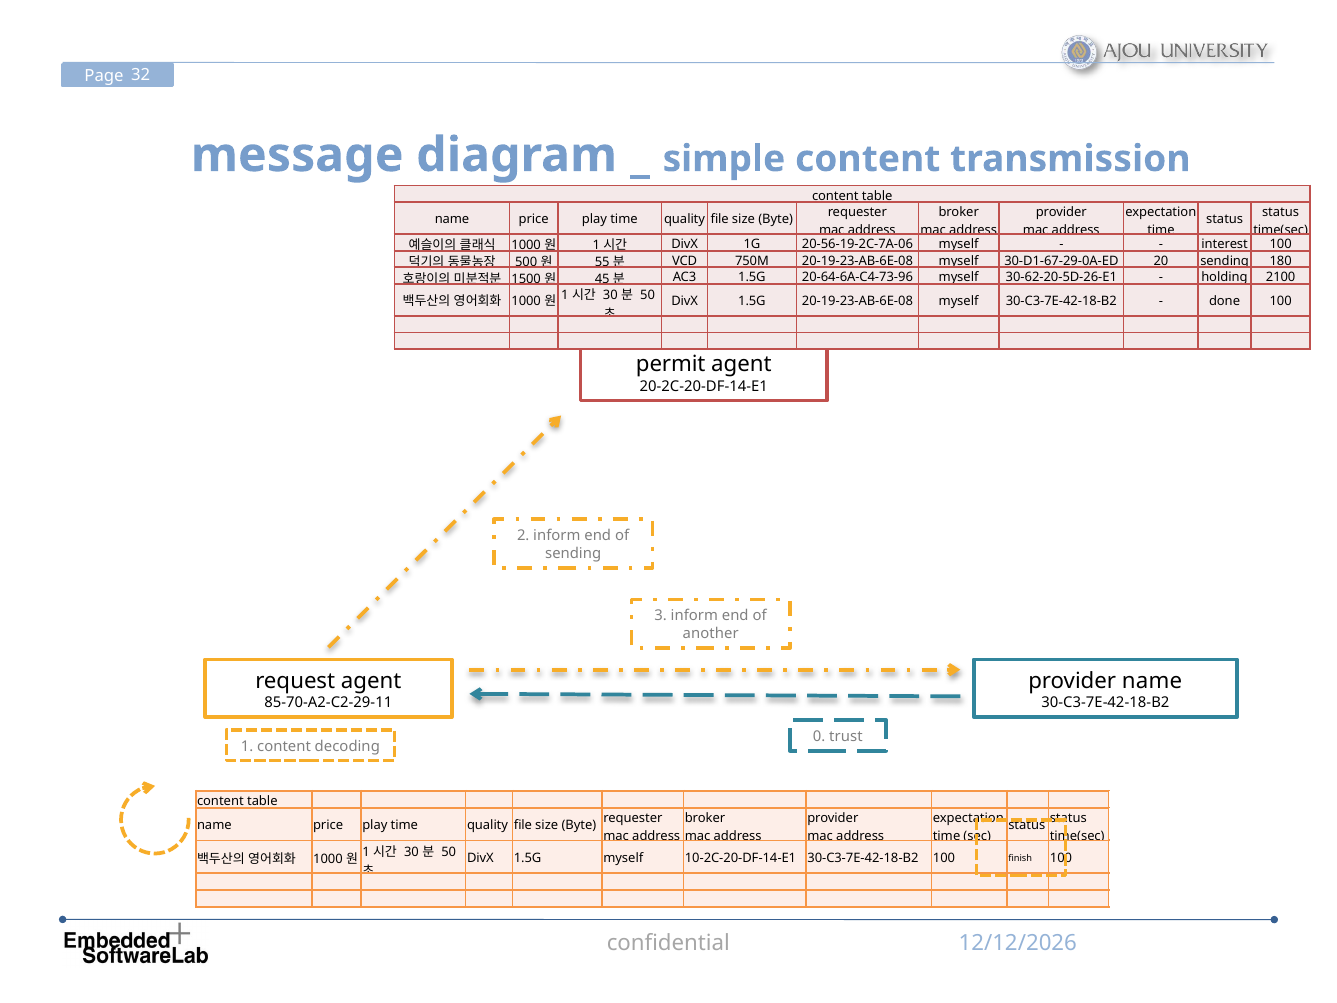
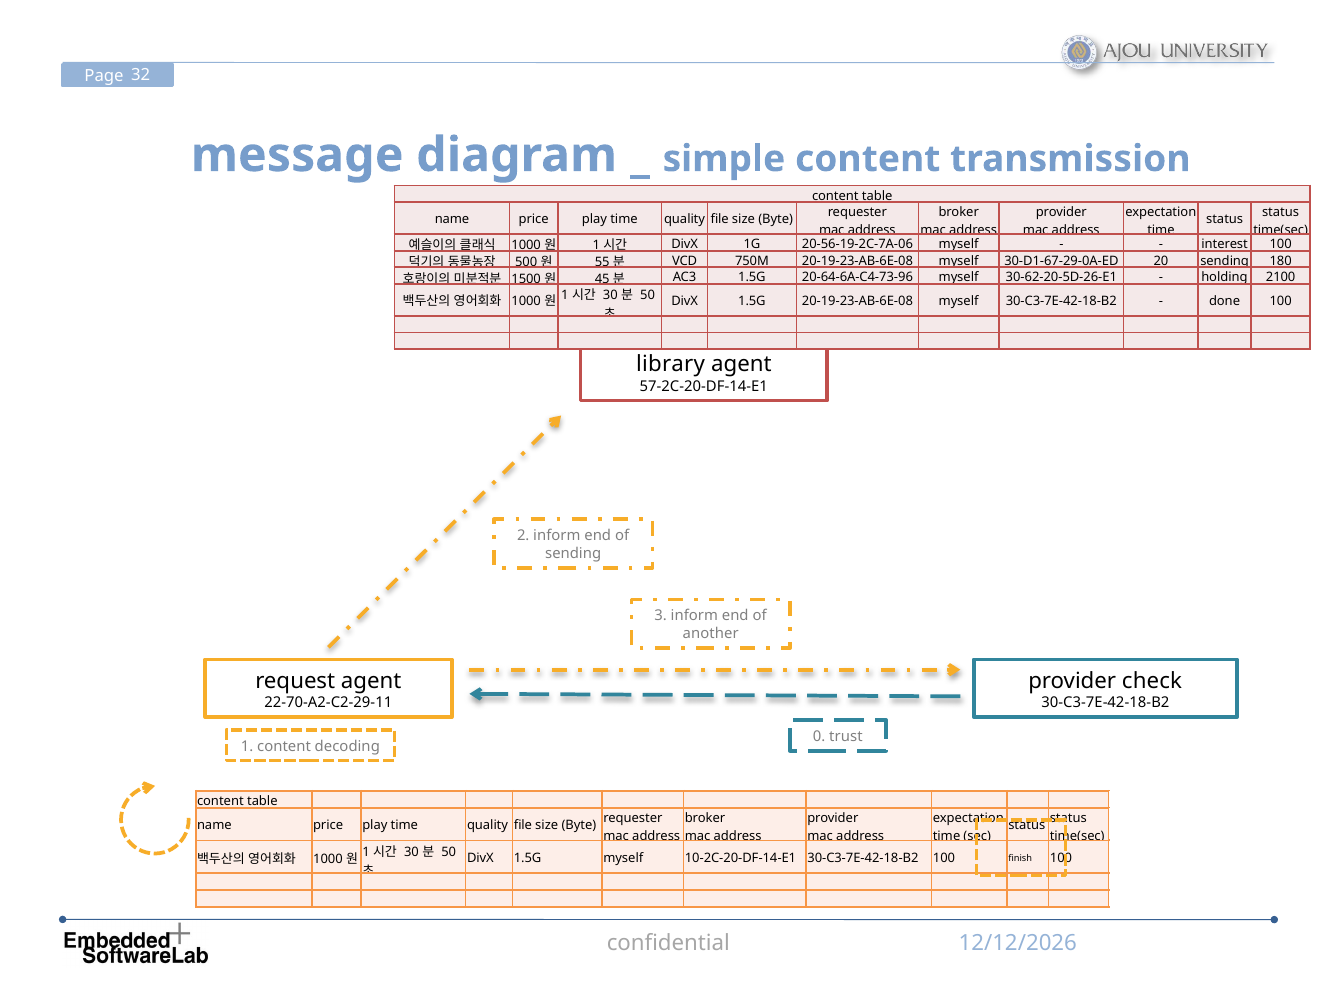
permit: permit -> library
20-2C-20-DF-14-E1: 20-2C-20-DF-14-E1 -> 57-2C-20-DF-14-E1
provider name: name -> check
85-70-A2-C2-29-11: 85-70-A2-C2-29-11 -> 22-70-A2-C2-29-11
